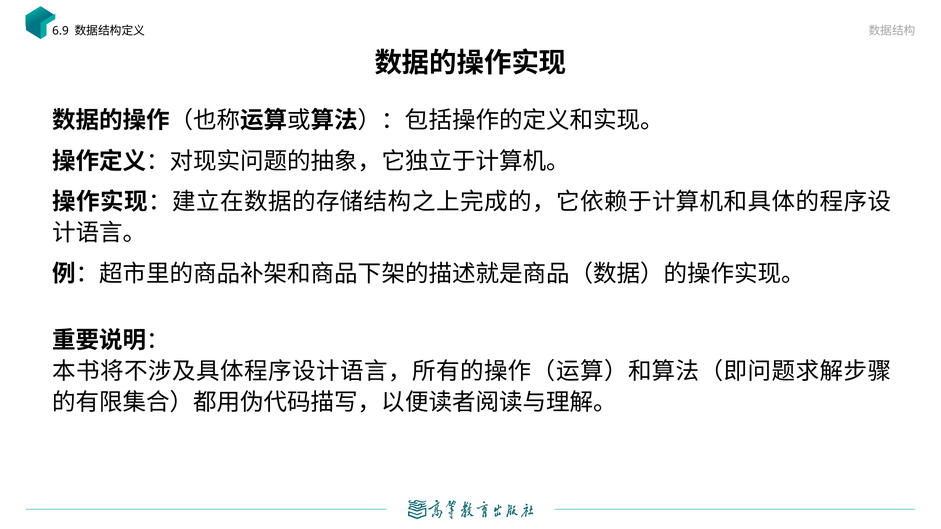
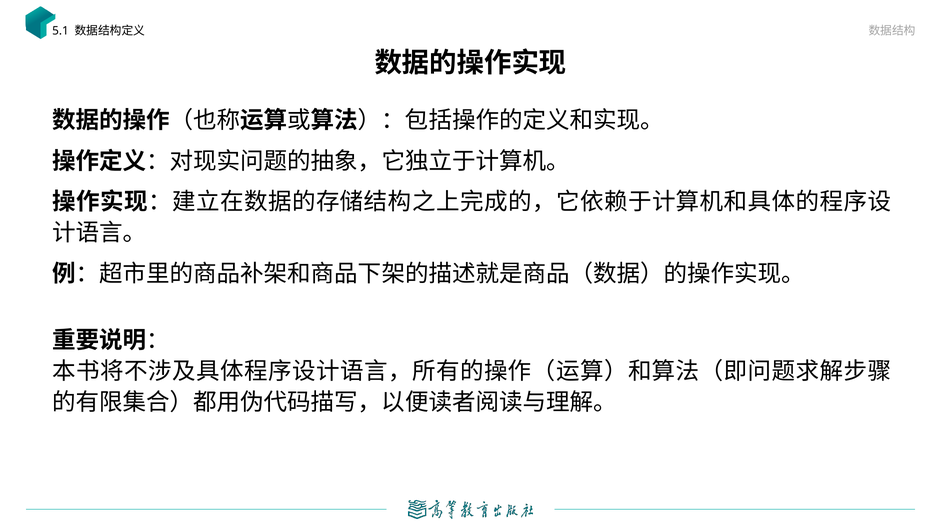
6.9: 6.9 -> 5.1
